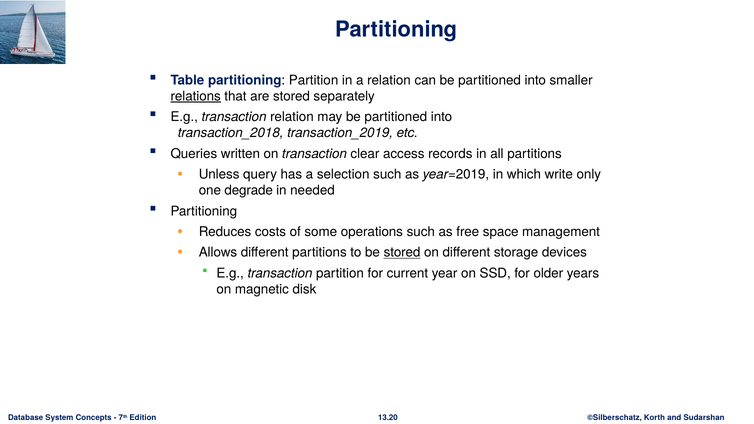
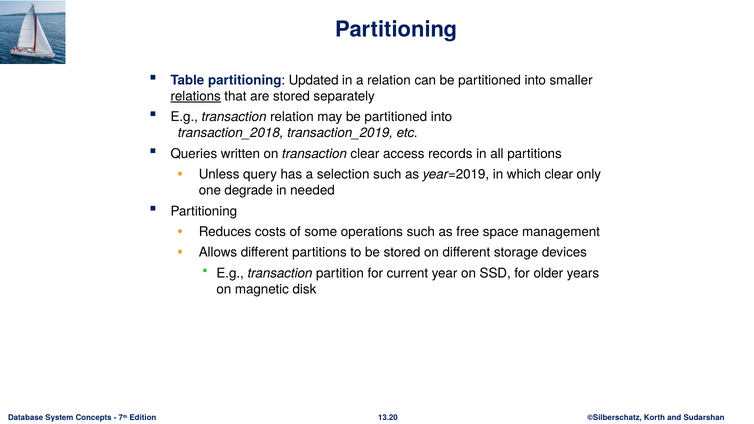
partitioning Partition: Partition -> Updated
which write: write -> clear
stored at (402, 253) underline: present -> none
